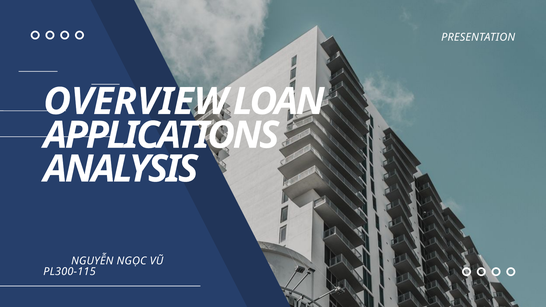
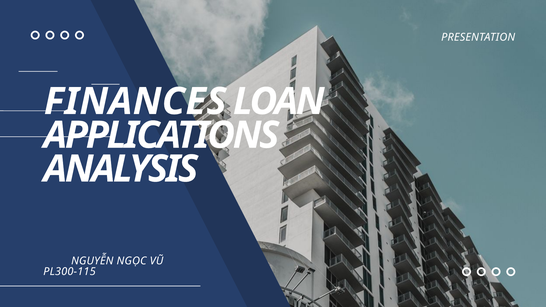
OVERVIEW: OVERVIEW -> FINANCES
